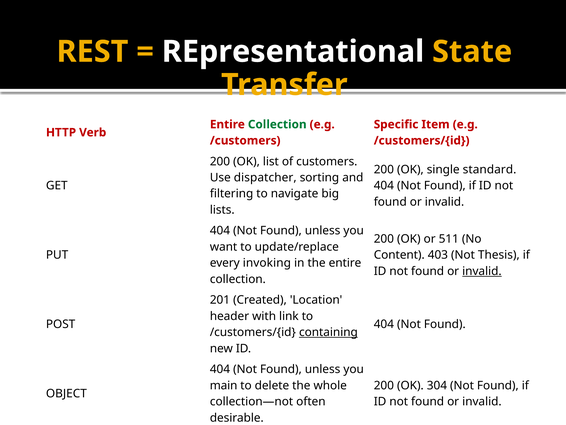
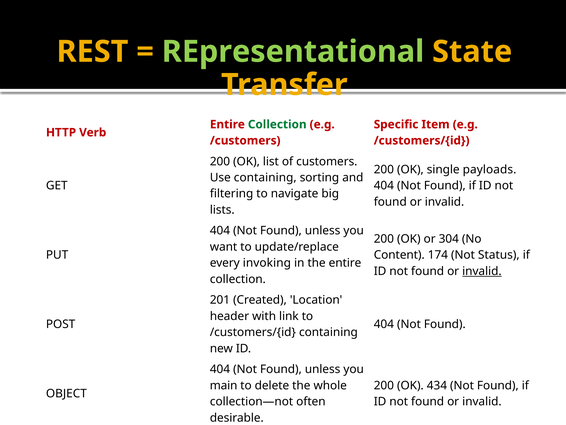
REpresentational colour: white -> light green
standard: standard -> payloads
Use dispatcher: dispatcher -> containing
511: 511 -> 304
403: 403 -> 174
Thesis: Thesis -> Status
containing at (328, 332) underline: present -> none
304: 304 -> 434
